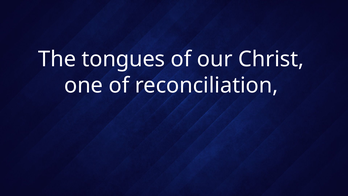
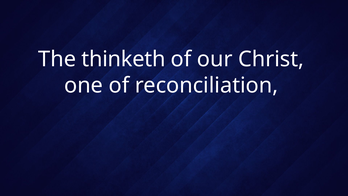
tongues: tongues -> thinketh
